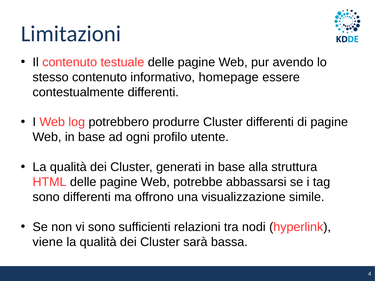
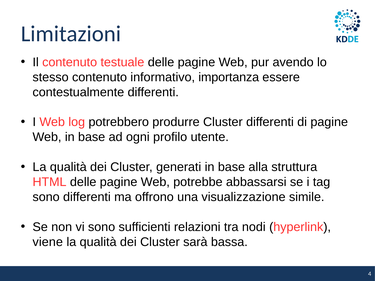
homepage: homepage -> importanza
